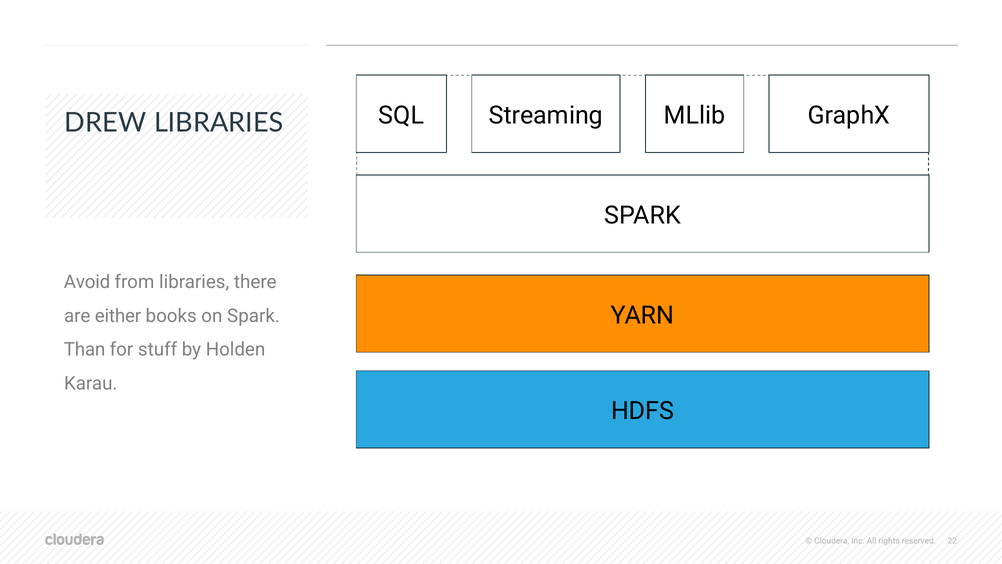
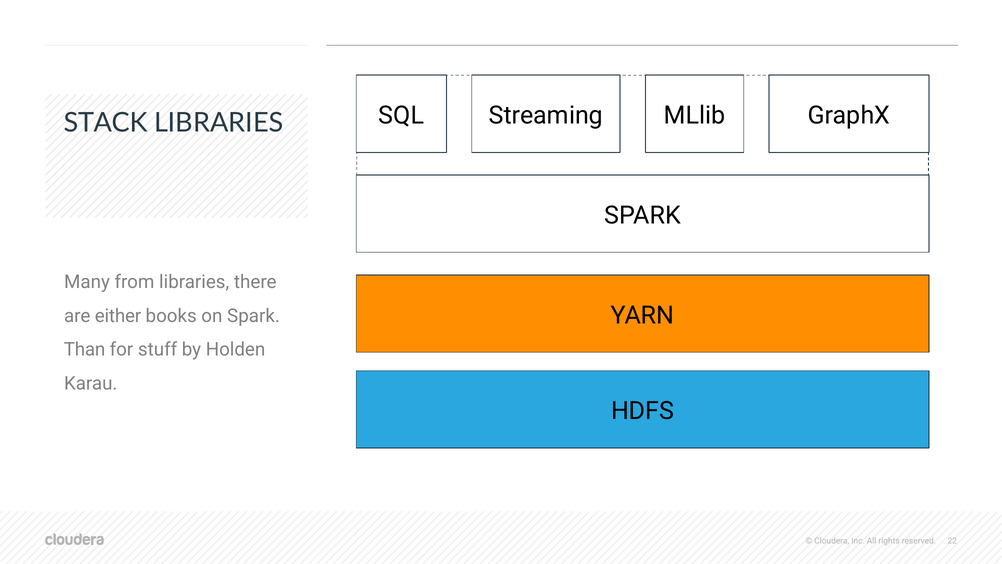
DREW: DREW -> STACK
Avoid: Avoid -> Many
